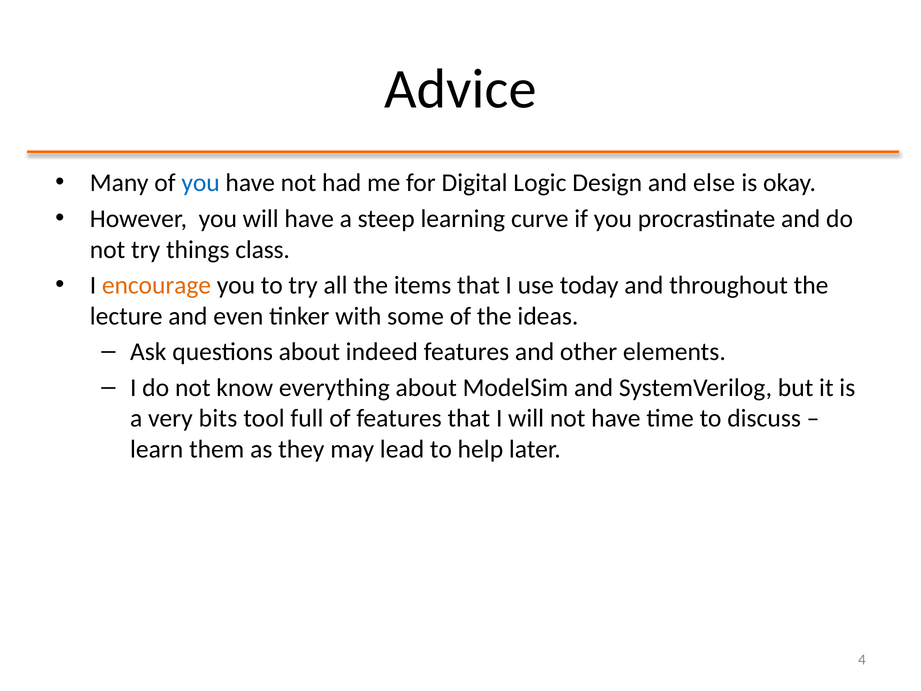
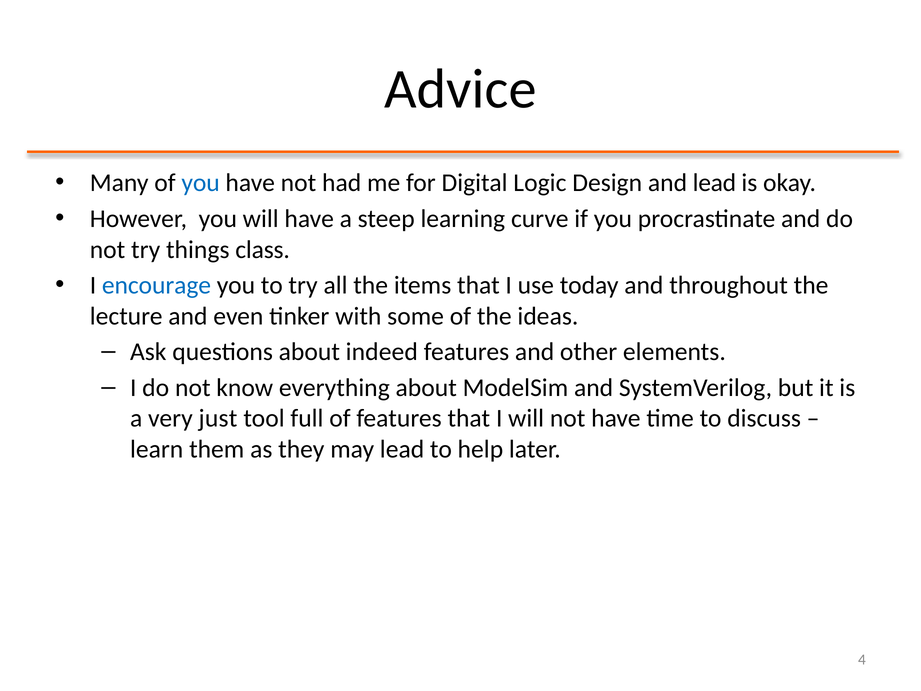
and else: else -> lead
encourage colour: orange -> blue
bits: bits -> just
